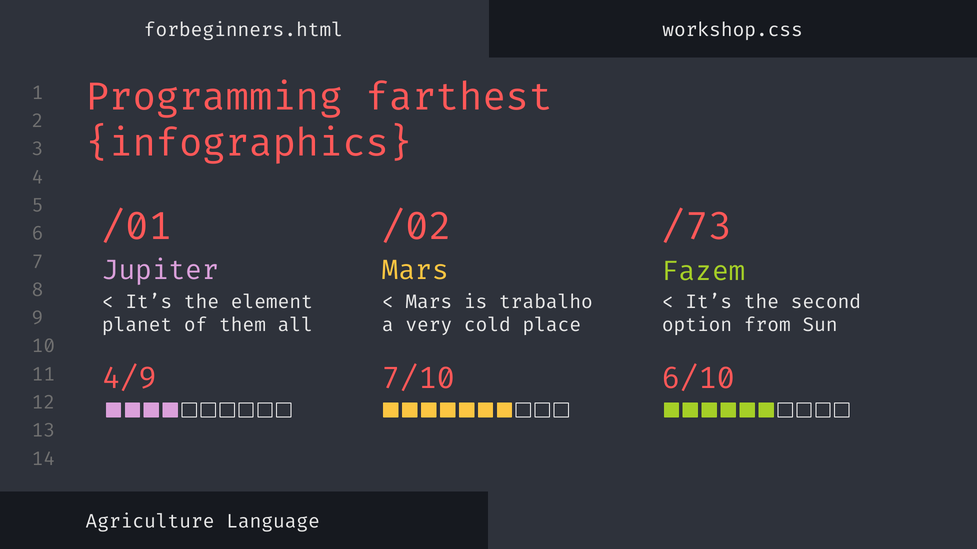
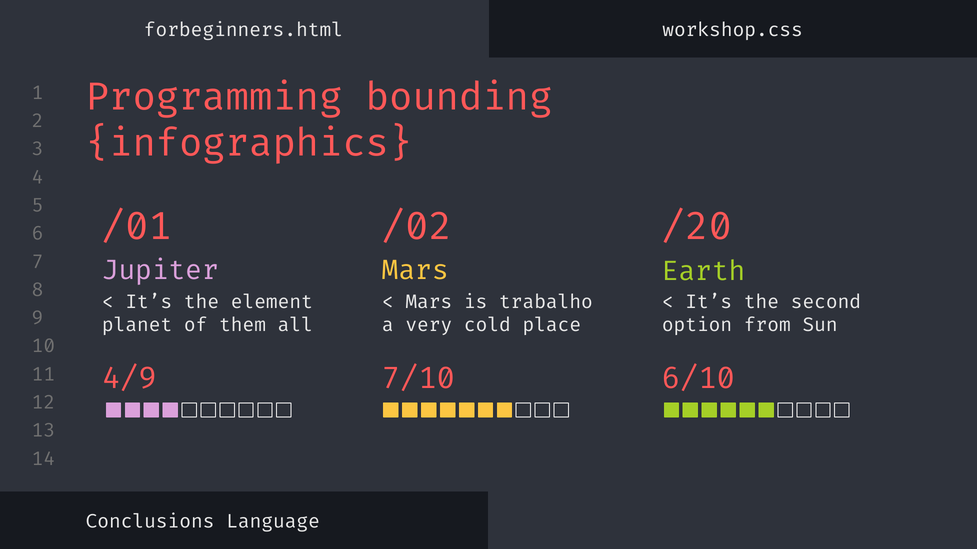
farthest: farthest -> bounding
/73: /73 -> /20
Fazem: Fazem -> Earth
Agriculture: Agriculture -> Conclusions
